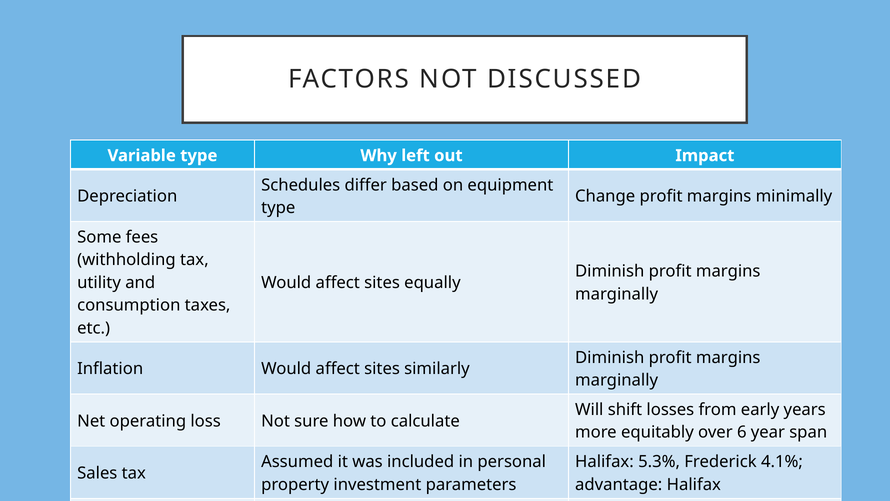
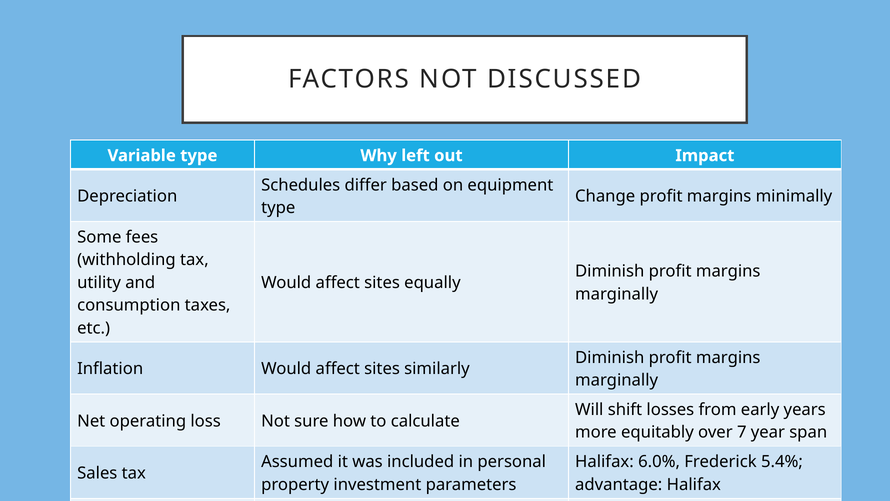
6: 6 -> 7
5.3%: 5.3% -> 6.0%
4.1%: 4.1% -> 5.4%
